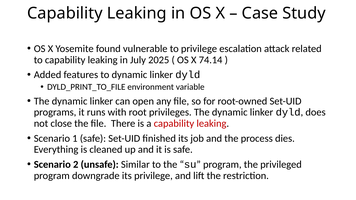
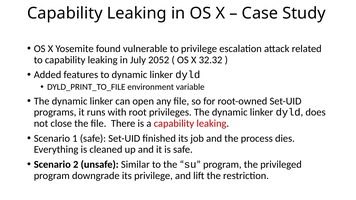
2025: 2025 -> 2052
74.14: 74.14 -> 32.32
